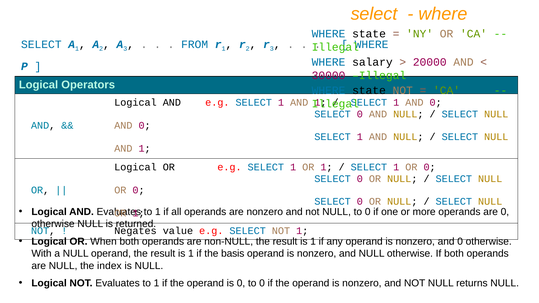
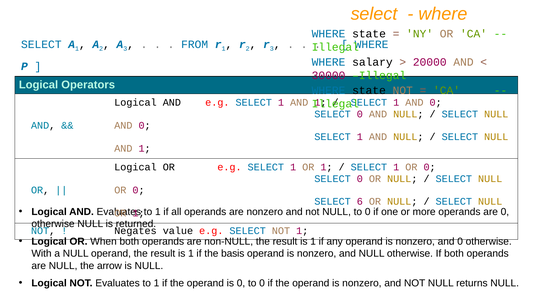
0 at (360, 202): 0 -> 6
index: index -> arrow
